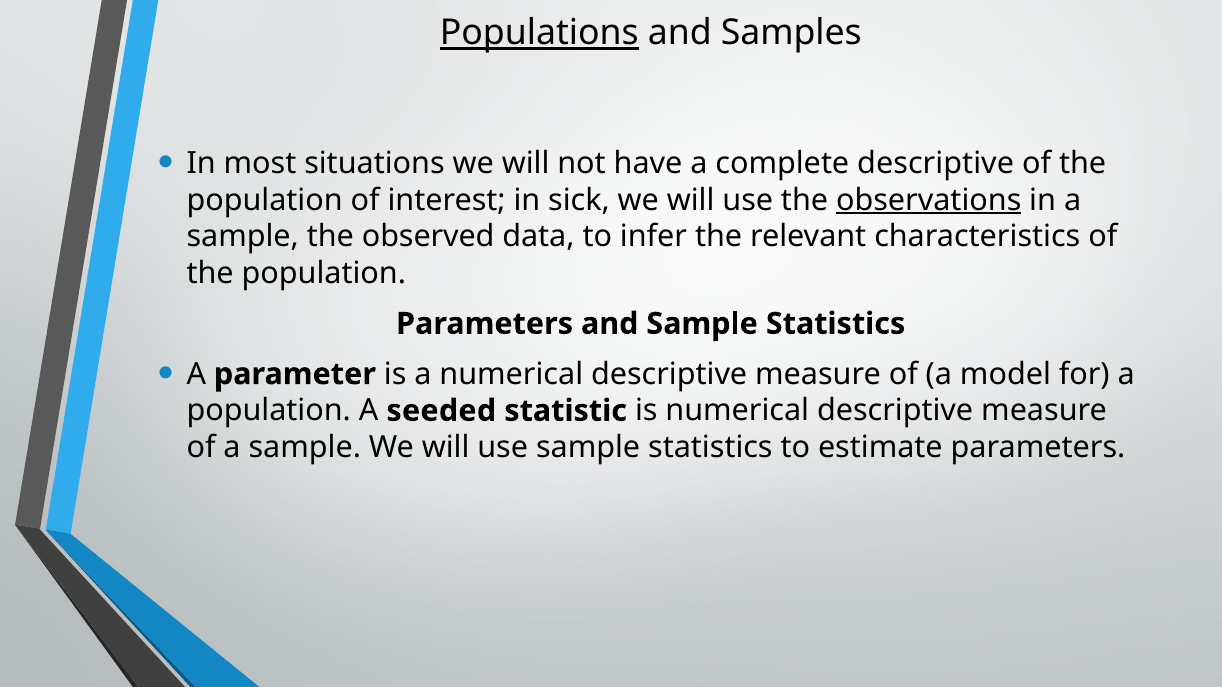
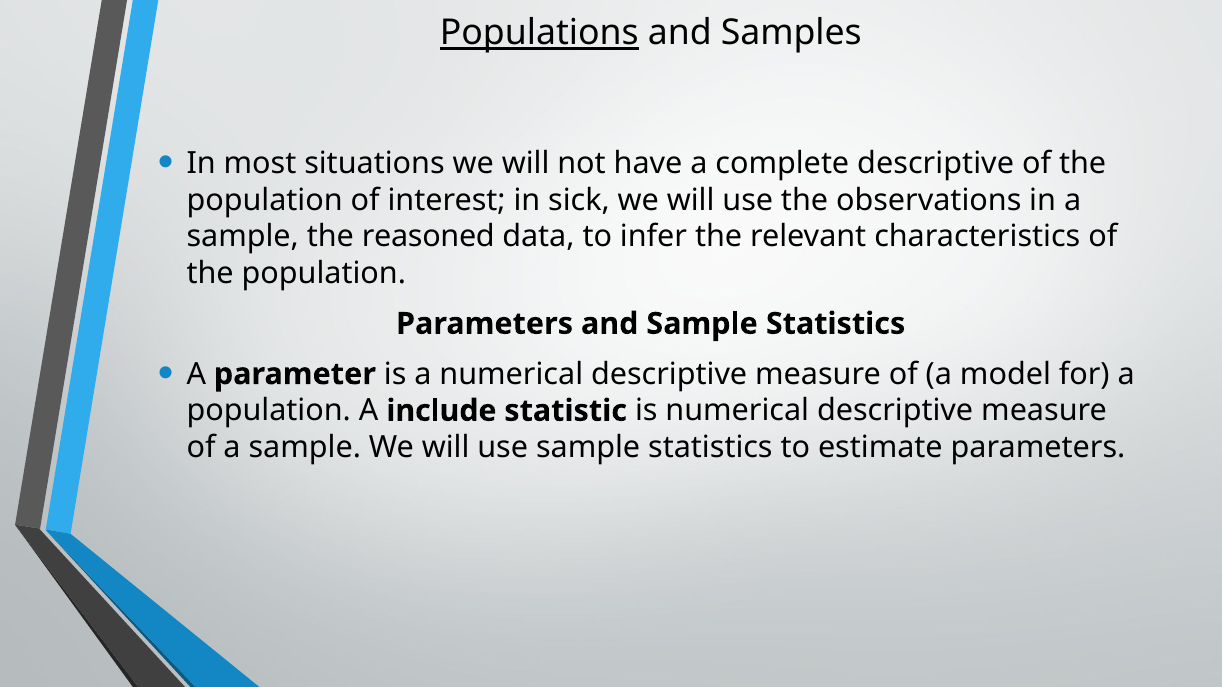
observations underline: present -> none
observed: observed -> reasoned
seeded: seeded -> include
